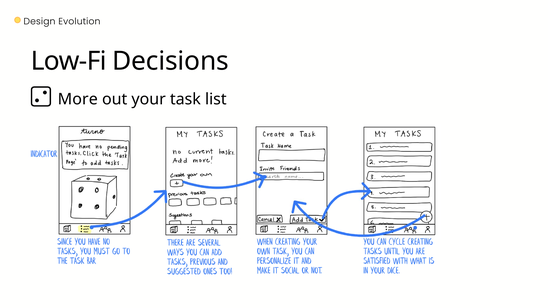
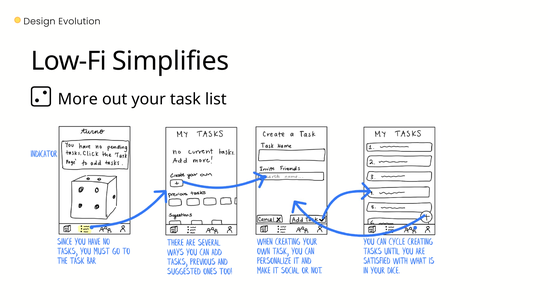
Decisions: Decisions -> Simplifies
